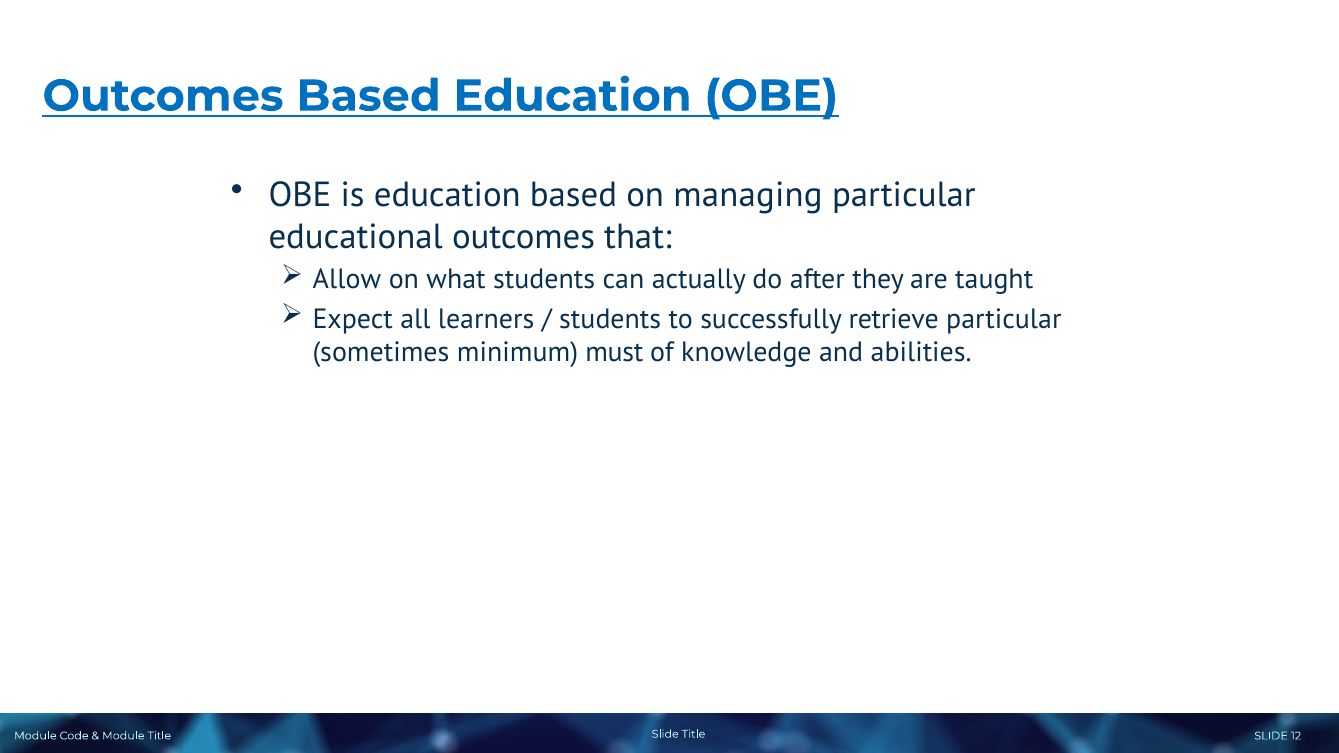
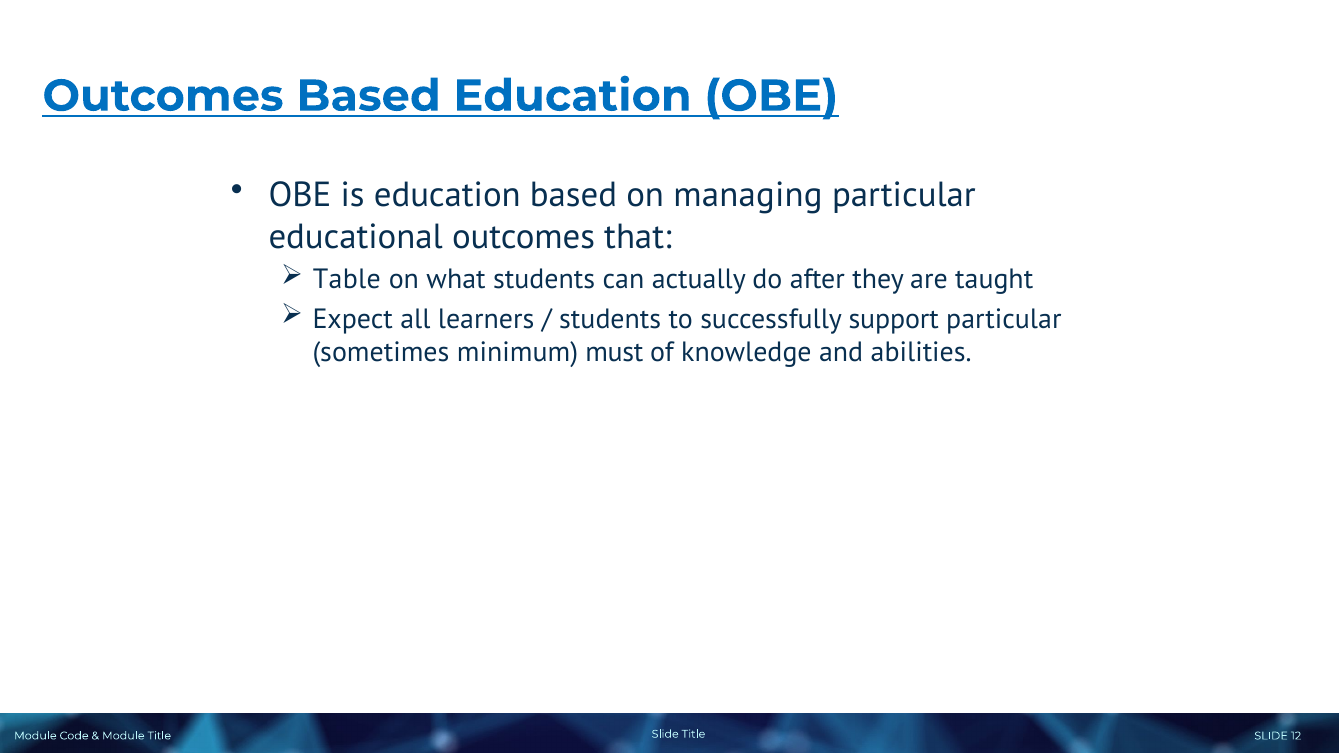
Allow: Allow -> Table
retrieve: retrieve -> support
